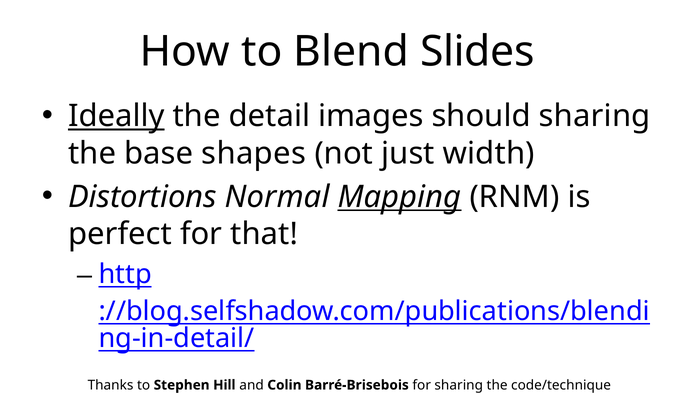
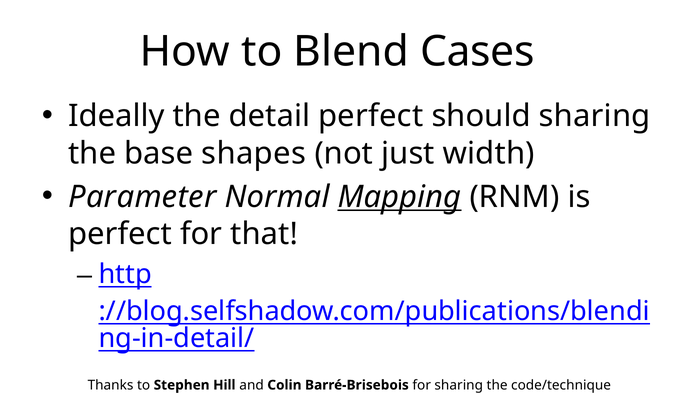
Slides: Slides -> Cases
Ideally underline: present -> none
detail images: images -> perfect
Distortions: Distortions -> Parameter
